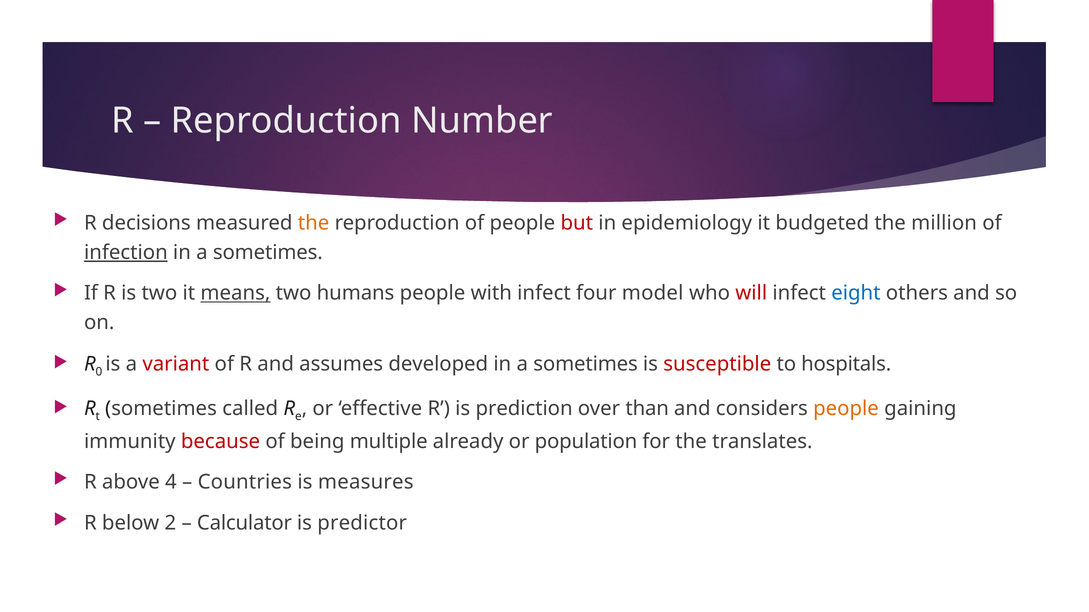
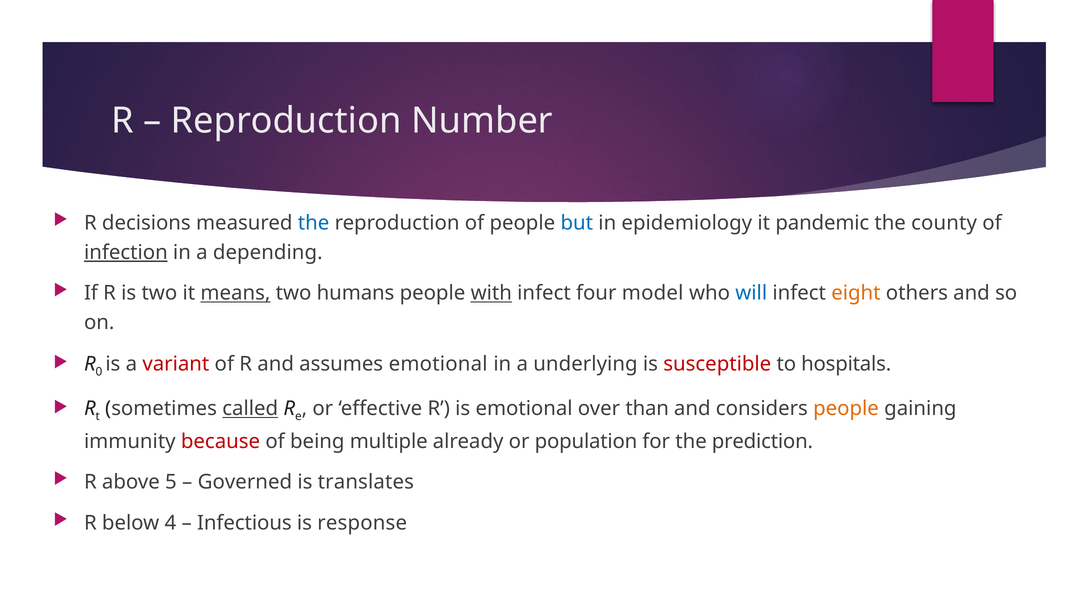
the at (314, 223) colour: orange -> blue
but colour: red -> blue
budgeted: budgeted -> pandemic
million: million -> county
sometimes at (268, 253): sometimes -> depending
with underline: none -> present
will colour: red -> blue
eight colour: blue -> orange
assumes developed: developed -> emotional
sometimes at (586, 364): sometimes -> underlying
called underline: none -> present
is prediction: prediction -> emotional
translates: translates -> prediction
4: 4 -> 5
Countries: Countries -> Governed
measures: measures -> translates
2: 2 -> 4
Calculator: Calculator -> Infectious
predictor: predictor -> response
